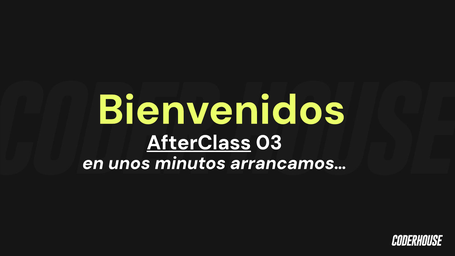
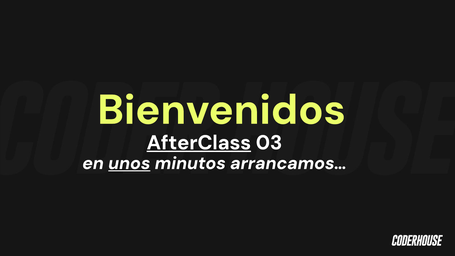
unos underline: none -> present
